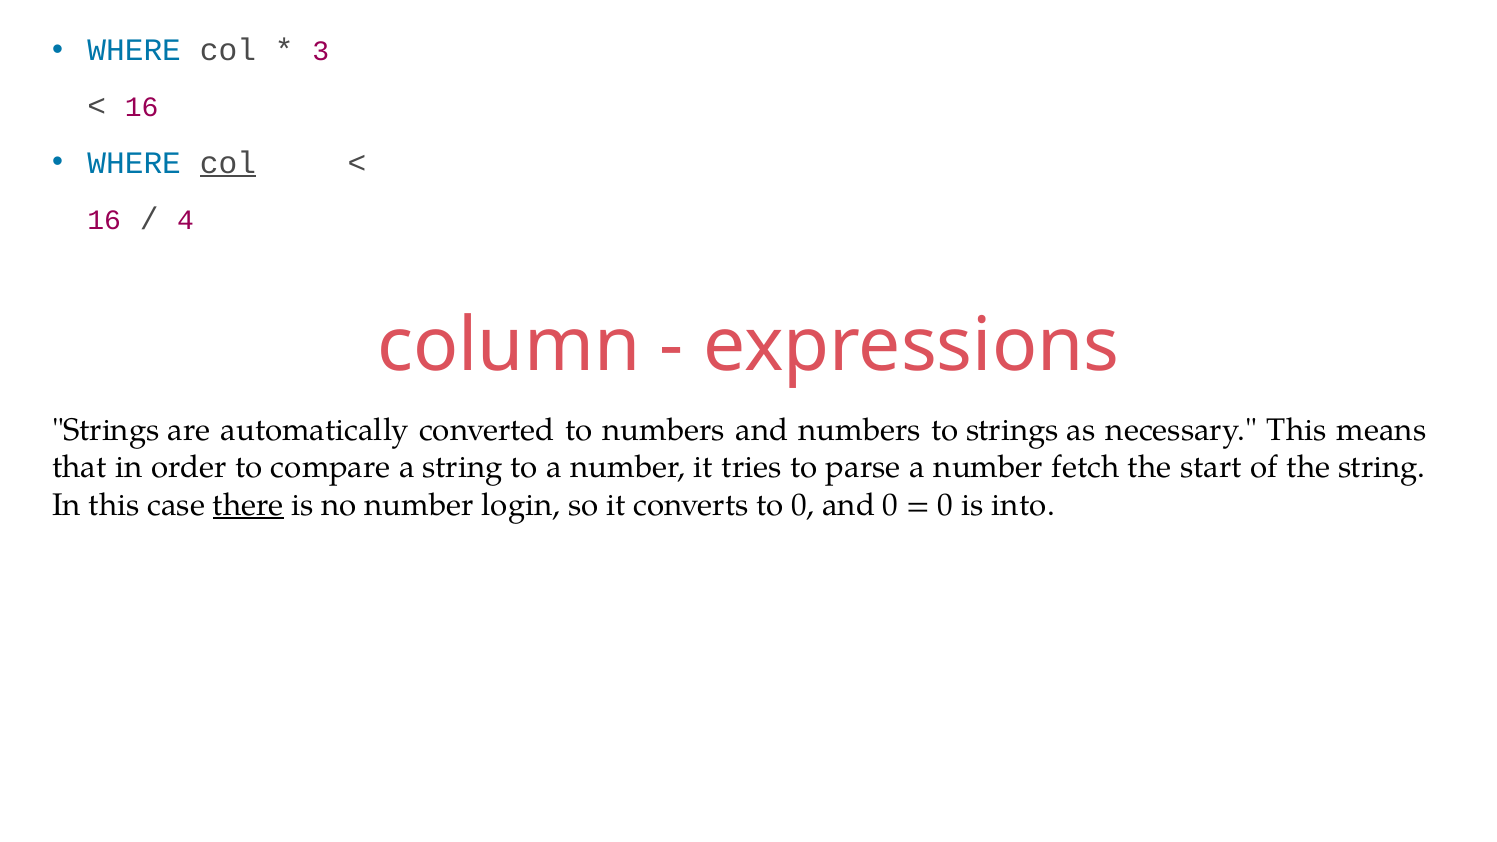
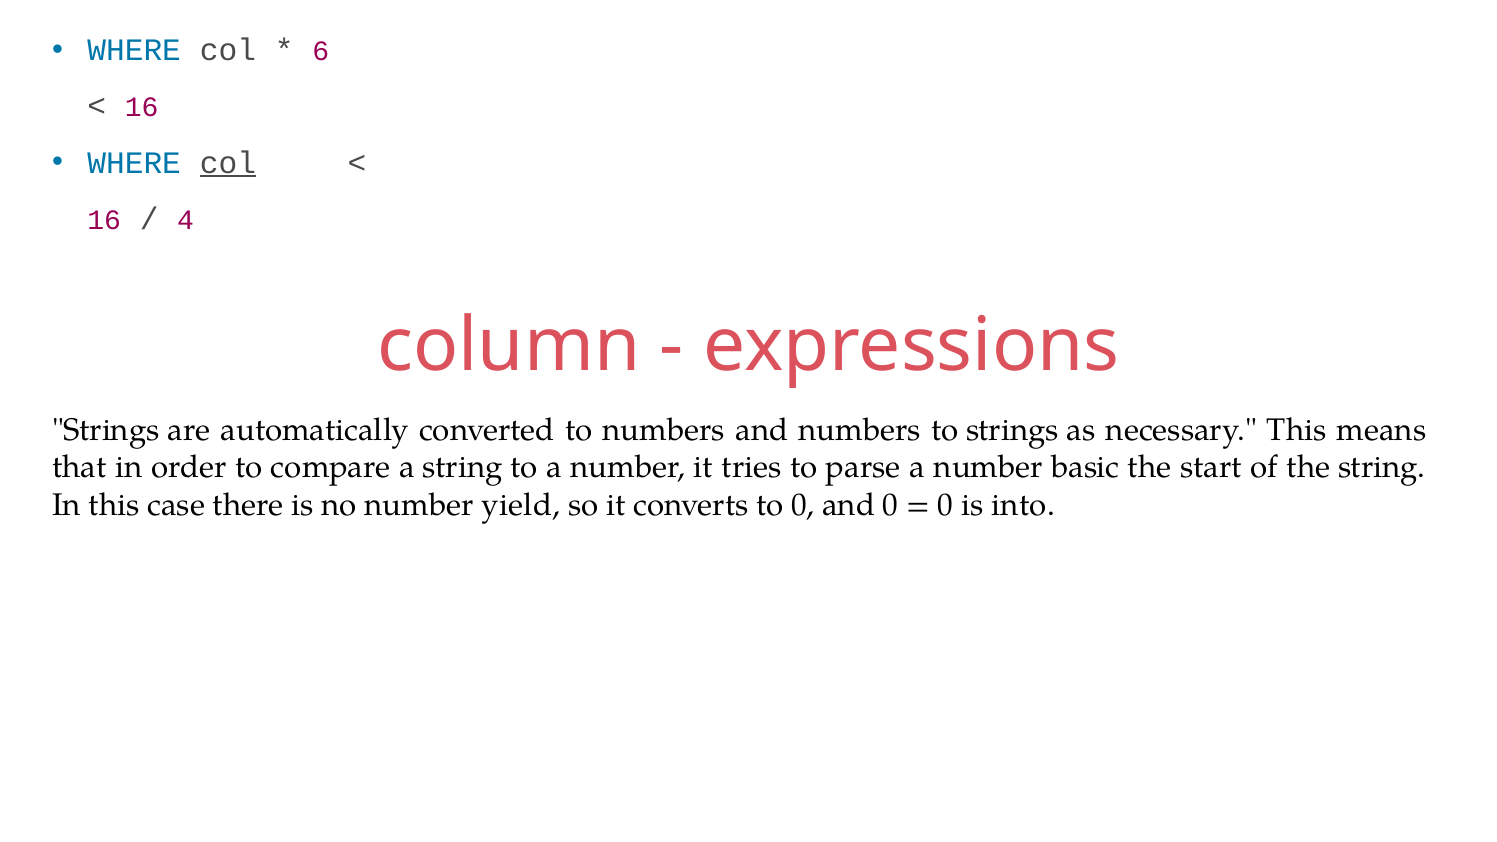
3: 3 -> 6
fetch: fetch -> basic
there underline: present -> none
login: login -> yield
